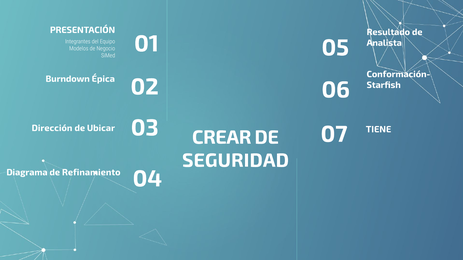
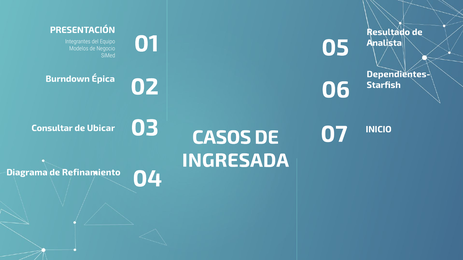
Conformación-: Conformación- -> Dependientes-
Dirección: Dirección -> Consultar
TIENE: TIENE -> INICIO
CREAR: CREAR -> CASOS
SEGURIDAD: SEGURIDAD -> INGRESADA
